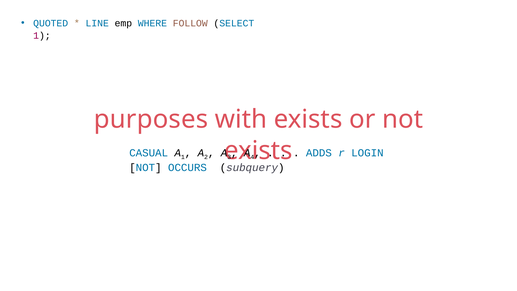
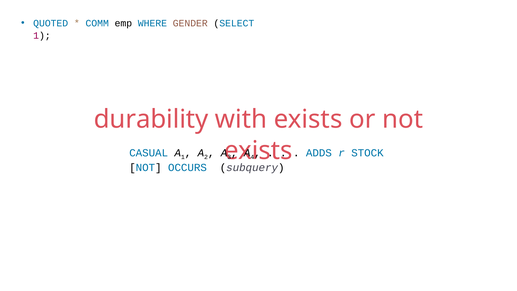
LINE: LINE -> COMM
FOLLOW: FOLLOW -> GENDER
purposes: purposes -> durability
LOGIN: LOGIN -> STOCK
